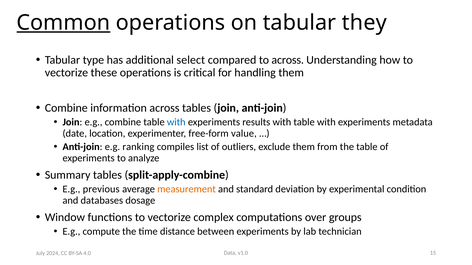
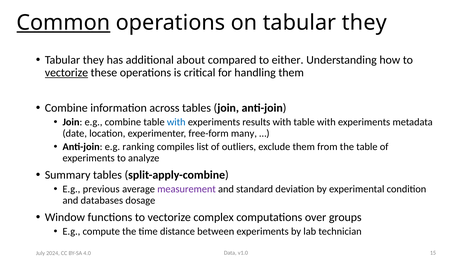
type at (93, 60): type -> they
select: select -> about
to across: across -> either
vectorize at (66, 73) underline: none -> present
value: value -> many
measurement colour: orange -> purple
